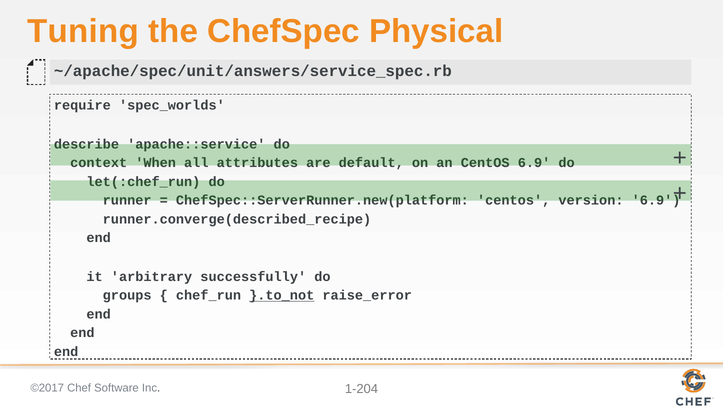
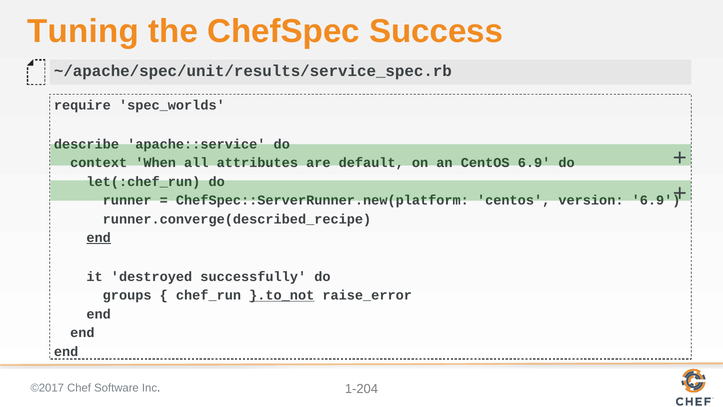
Physical: Physical -> Success
~/apache/spec/unit/answers/service_spec.rb: ~/apache/spec/unit/answers/service_spec.rb -> ~/apache/spec/unit/results/service_spec.rb
end at (99, 238) underline: none -> present
arbitrary: arbitrary -> destroyed
